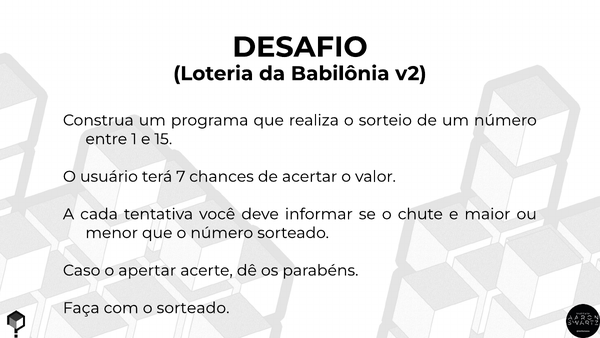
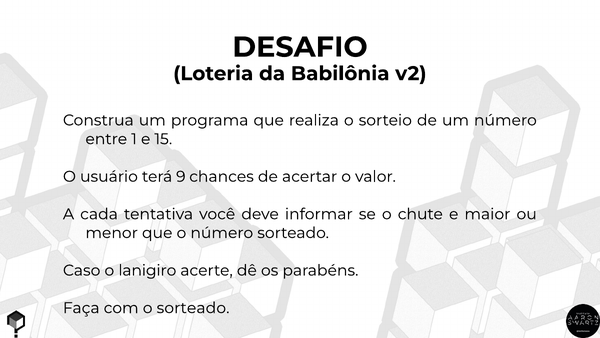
7: 7 -> 9
apertar: apertar -> lanigiro
